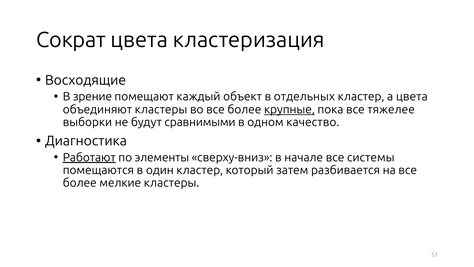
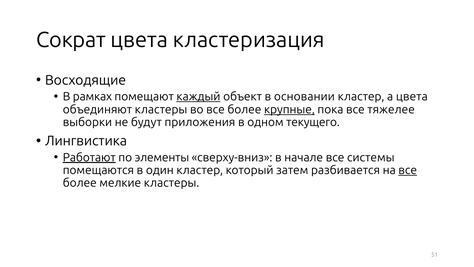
зрение: зрение -> рамках
каждый underline: none -> present
отдельных: отдельных -> основании
сравнимыми: сравнимыми -> приложения
качество: качество -> текущего
Диагностика: Диагностика -> Лингвистика
все at (408, 170) underline: none -> present
